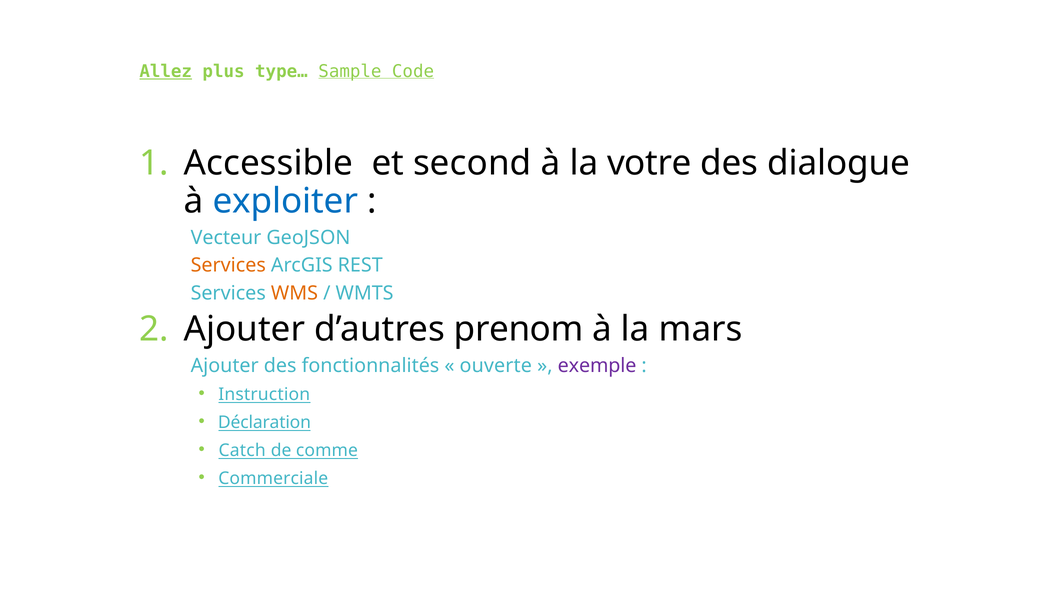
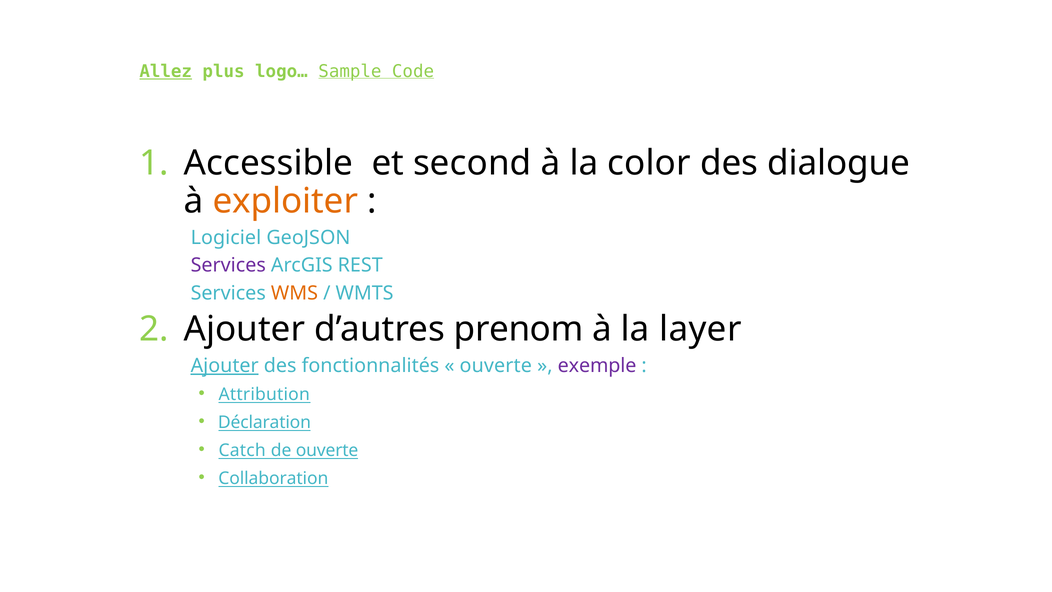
type…: type… -> logo…
votre: votre -> color
exploiter colour: blue -> orange
Vecteur: Vecteur -> Logiciel
Services at (228, 265) colour: orange -> purple
mars: mars -> layer
Ajouter at (225, 366) underline: none -> present
Instruction: Instruction -> Attribution
de comme: comme -> ouverte
Commerciale: Commerciale -> Collaboration
